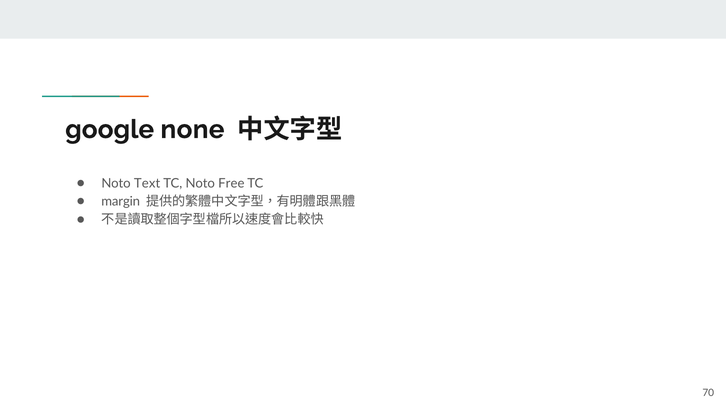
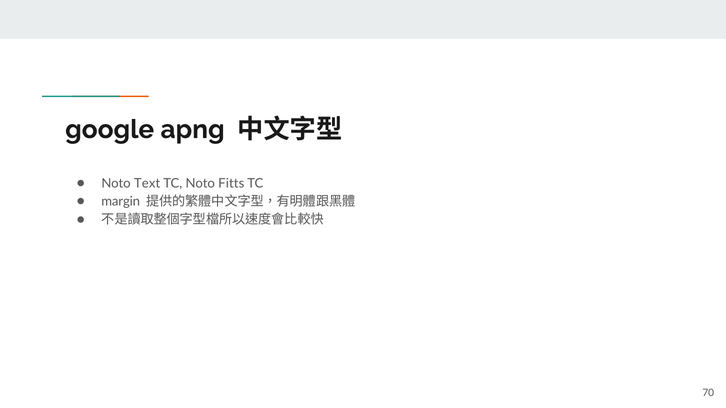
none: none -> apng
Free: Free -> Fitts
